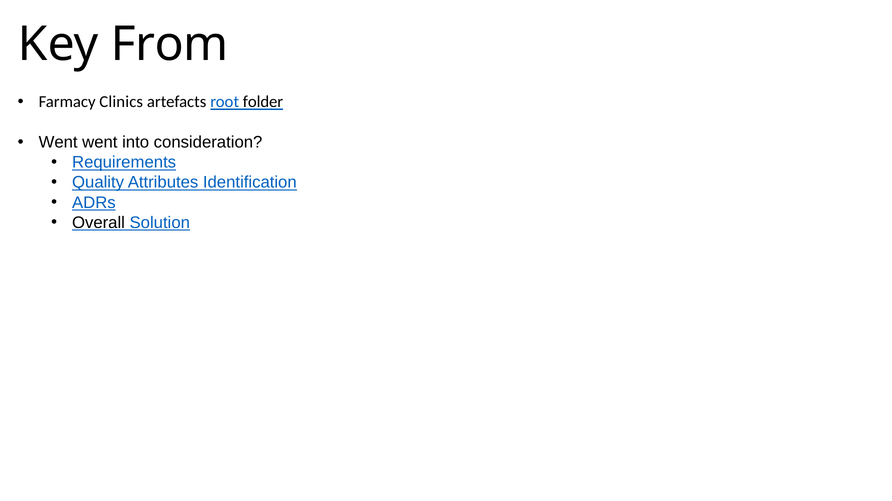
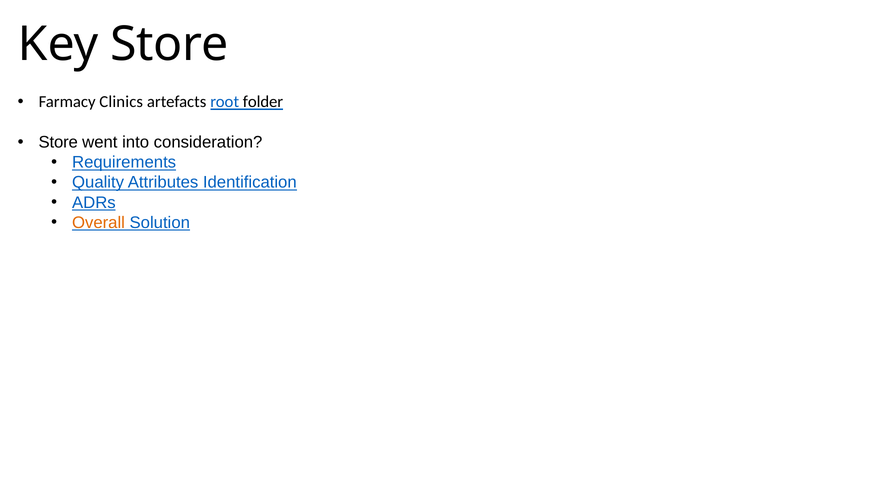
Key From: From -> Store
Went at (58, 143): Went -> Store
Overall colour: black -> orange
